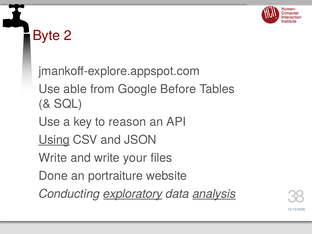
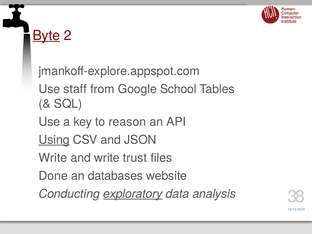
Byte underline: none -> present
able: able -> staff
Before: Before -> School
your: your -> trust
portraiture: portraiture -> databases
analysis underline: present -> none
